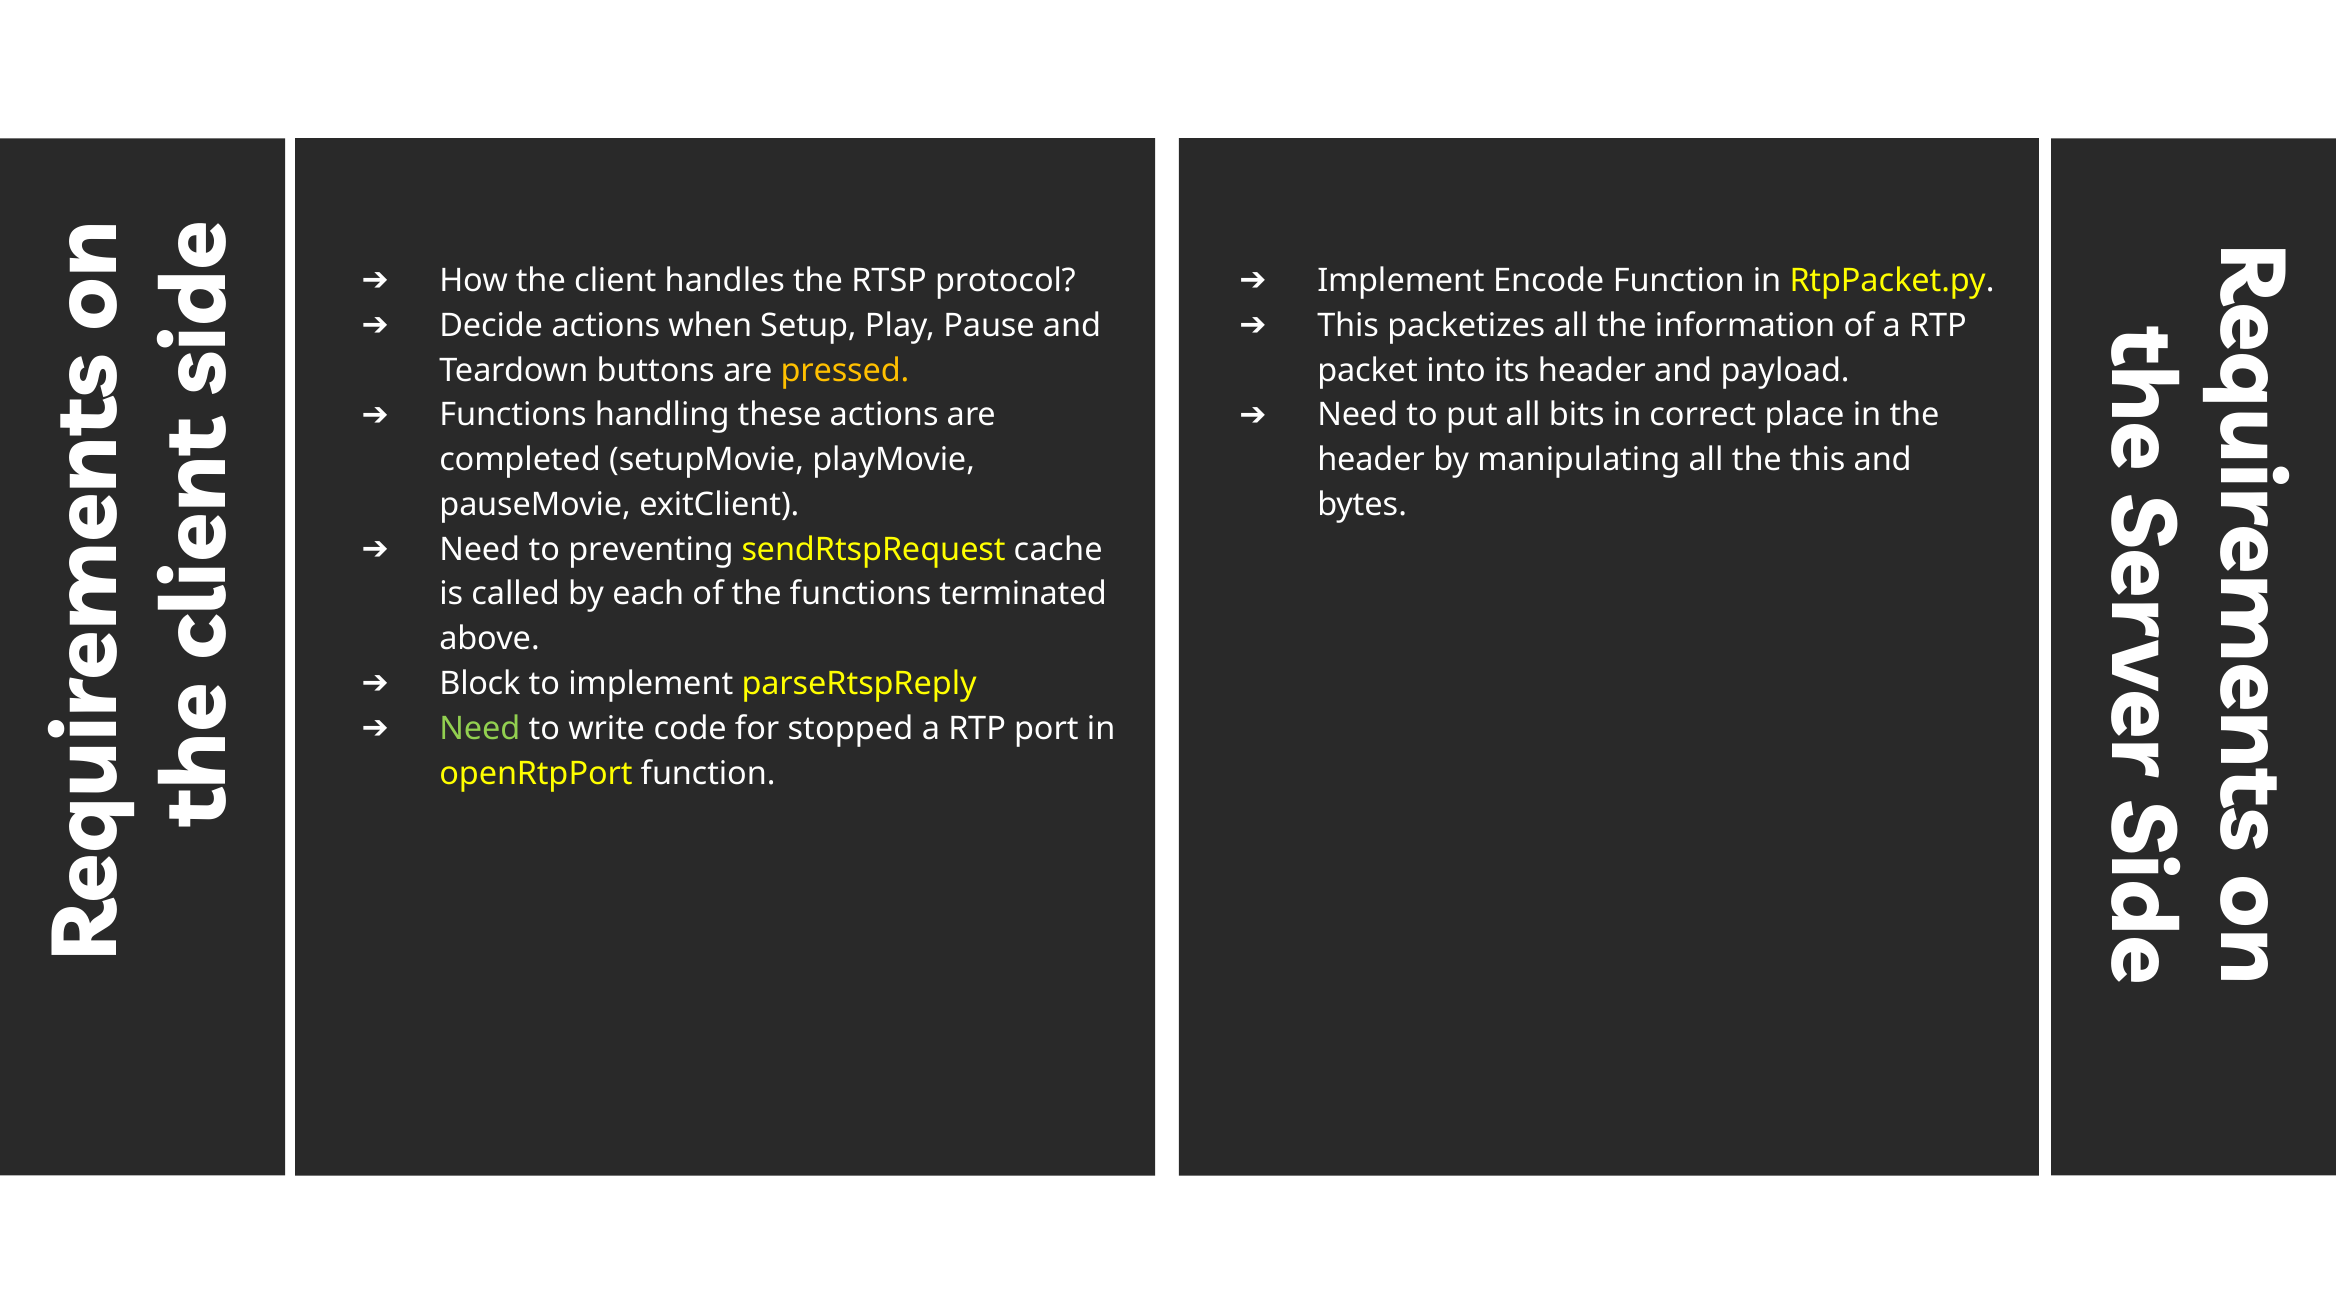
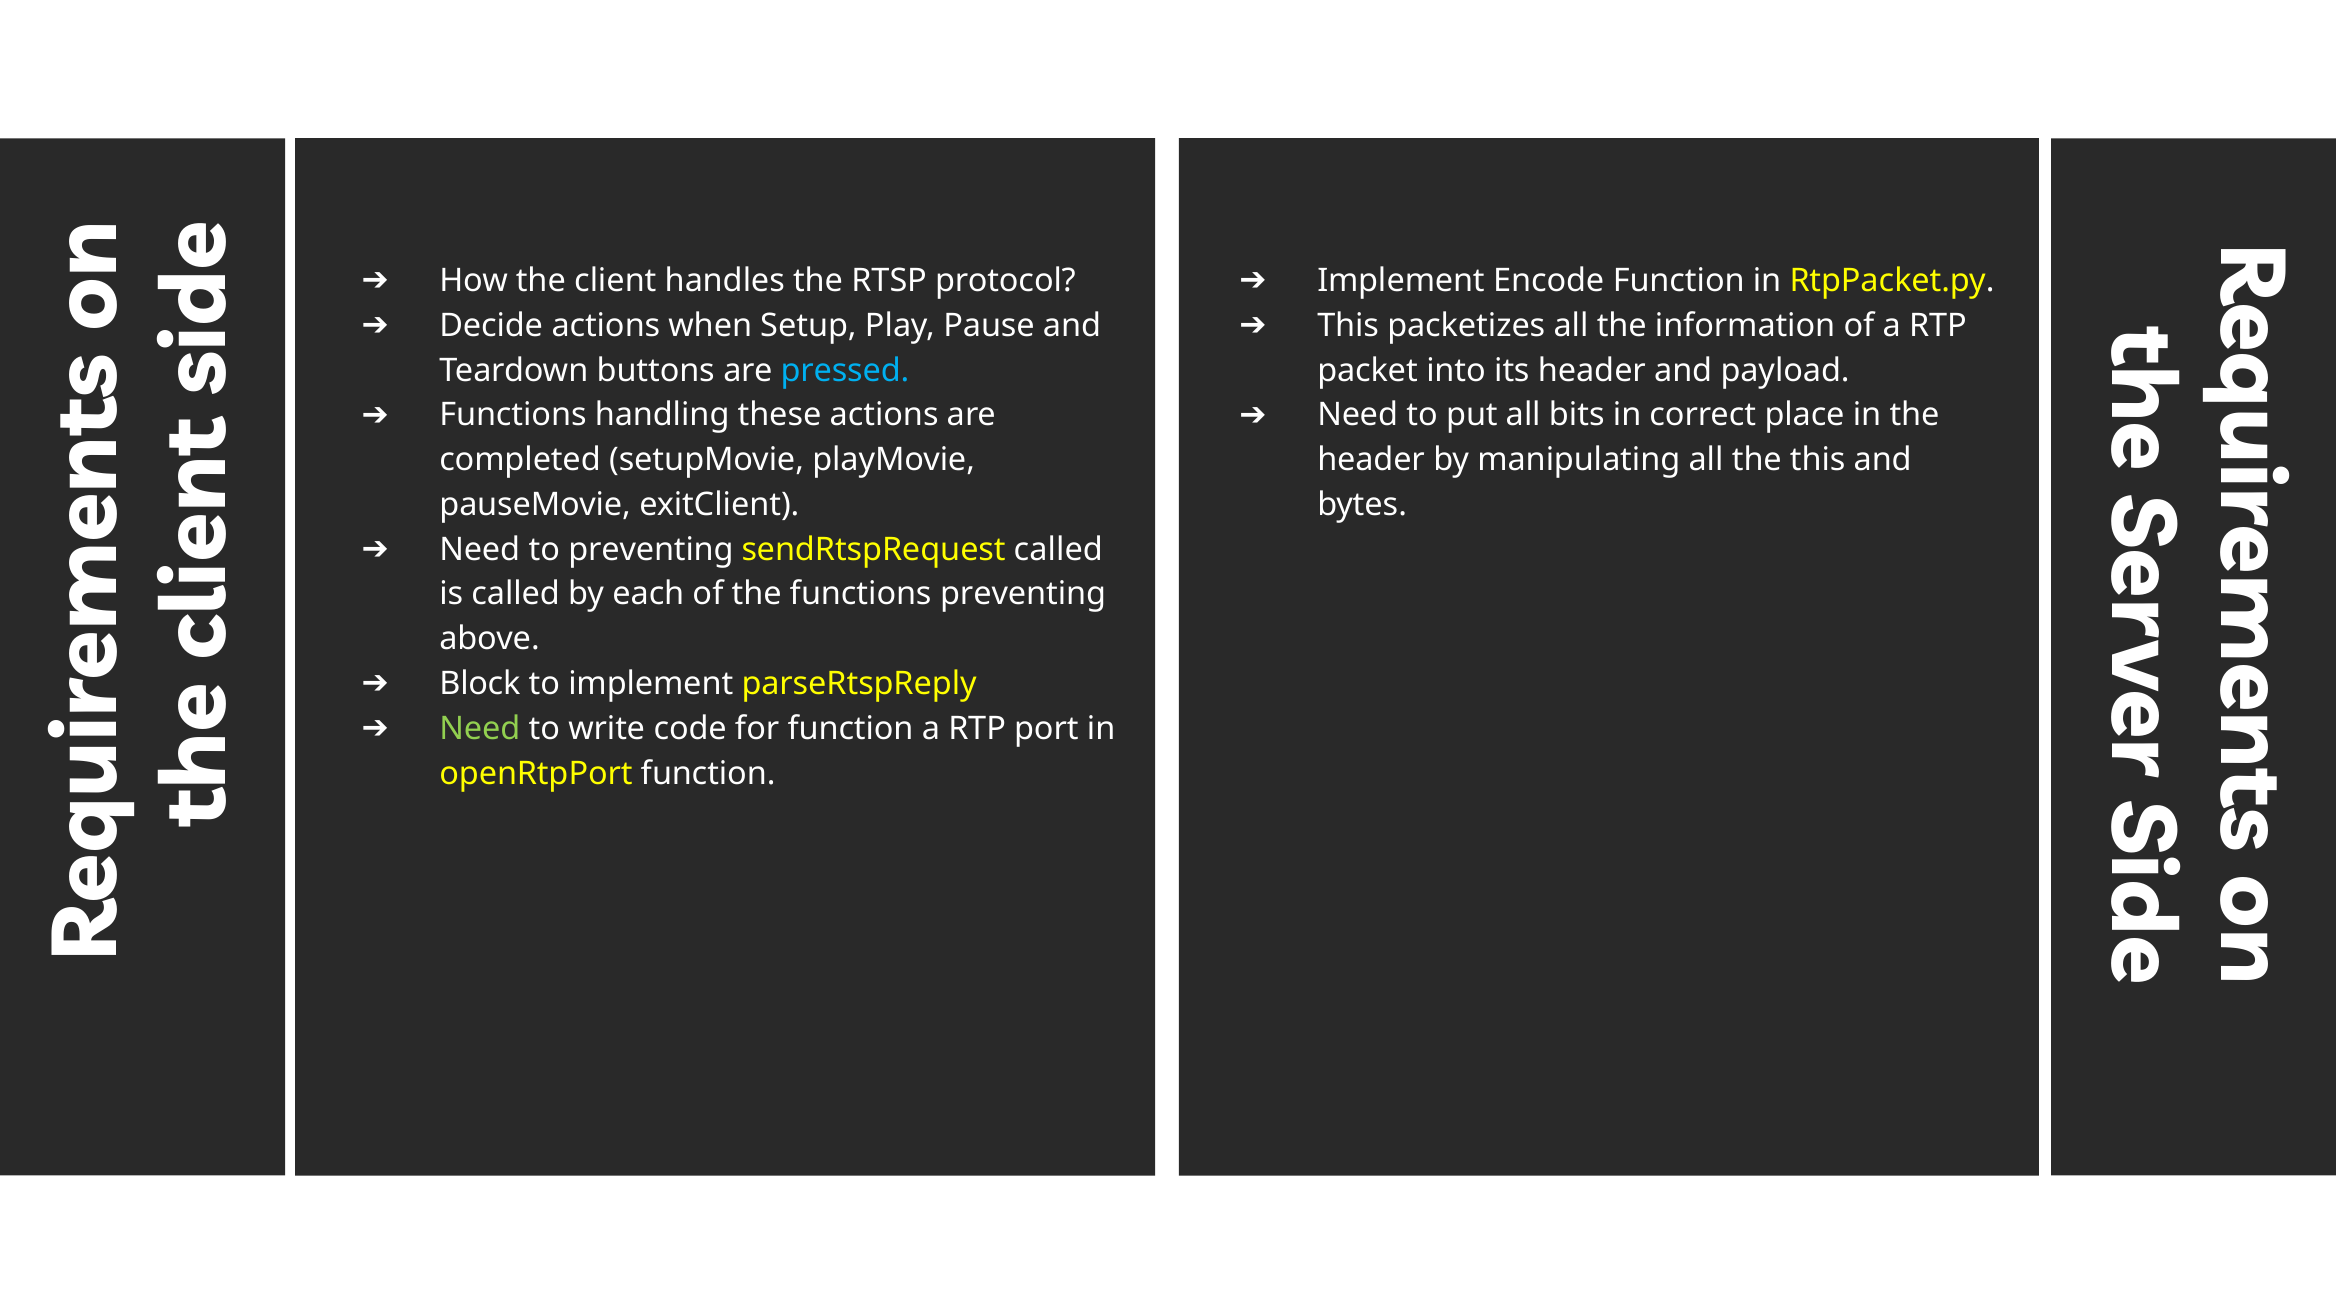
pressed colour: yellow -> light blue
sendRtspRequest cache: cache -> called
functions terminated: terminated -> preventing
for stopped: stopped -> function
